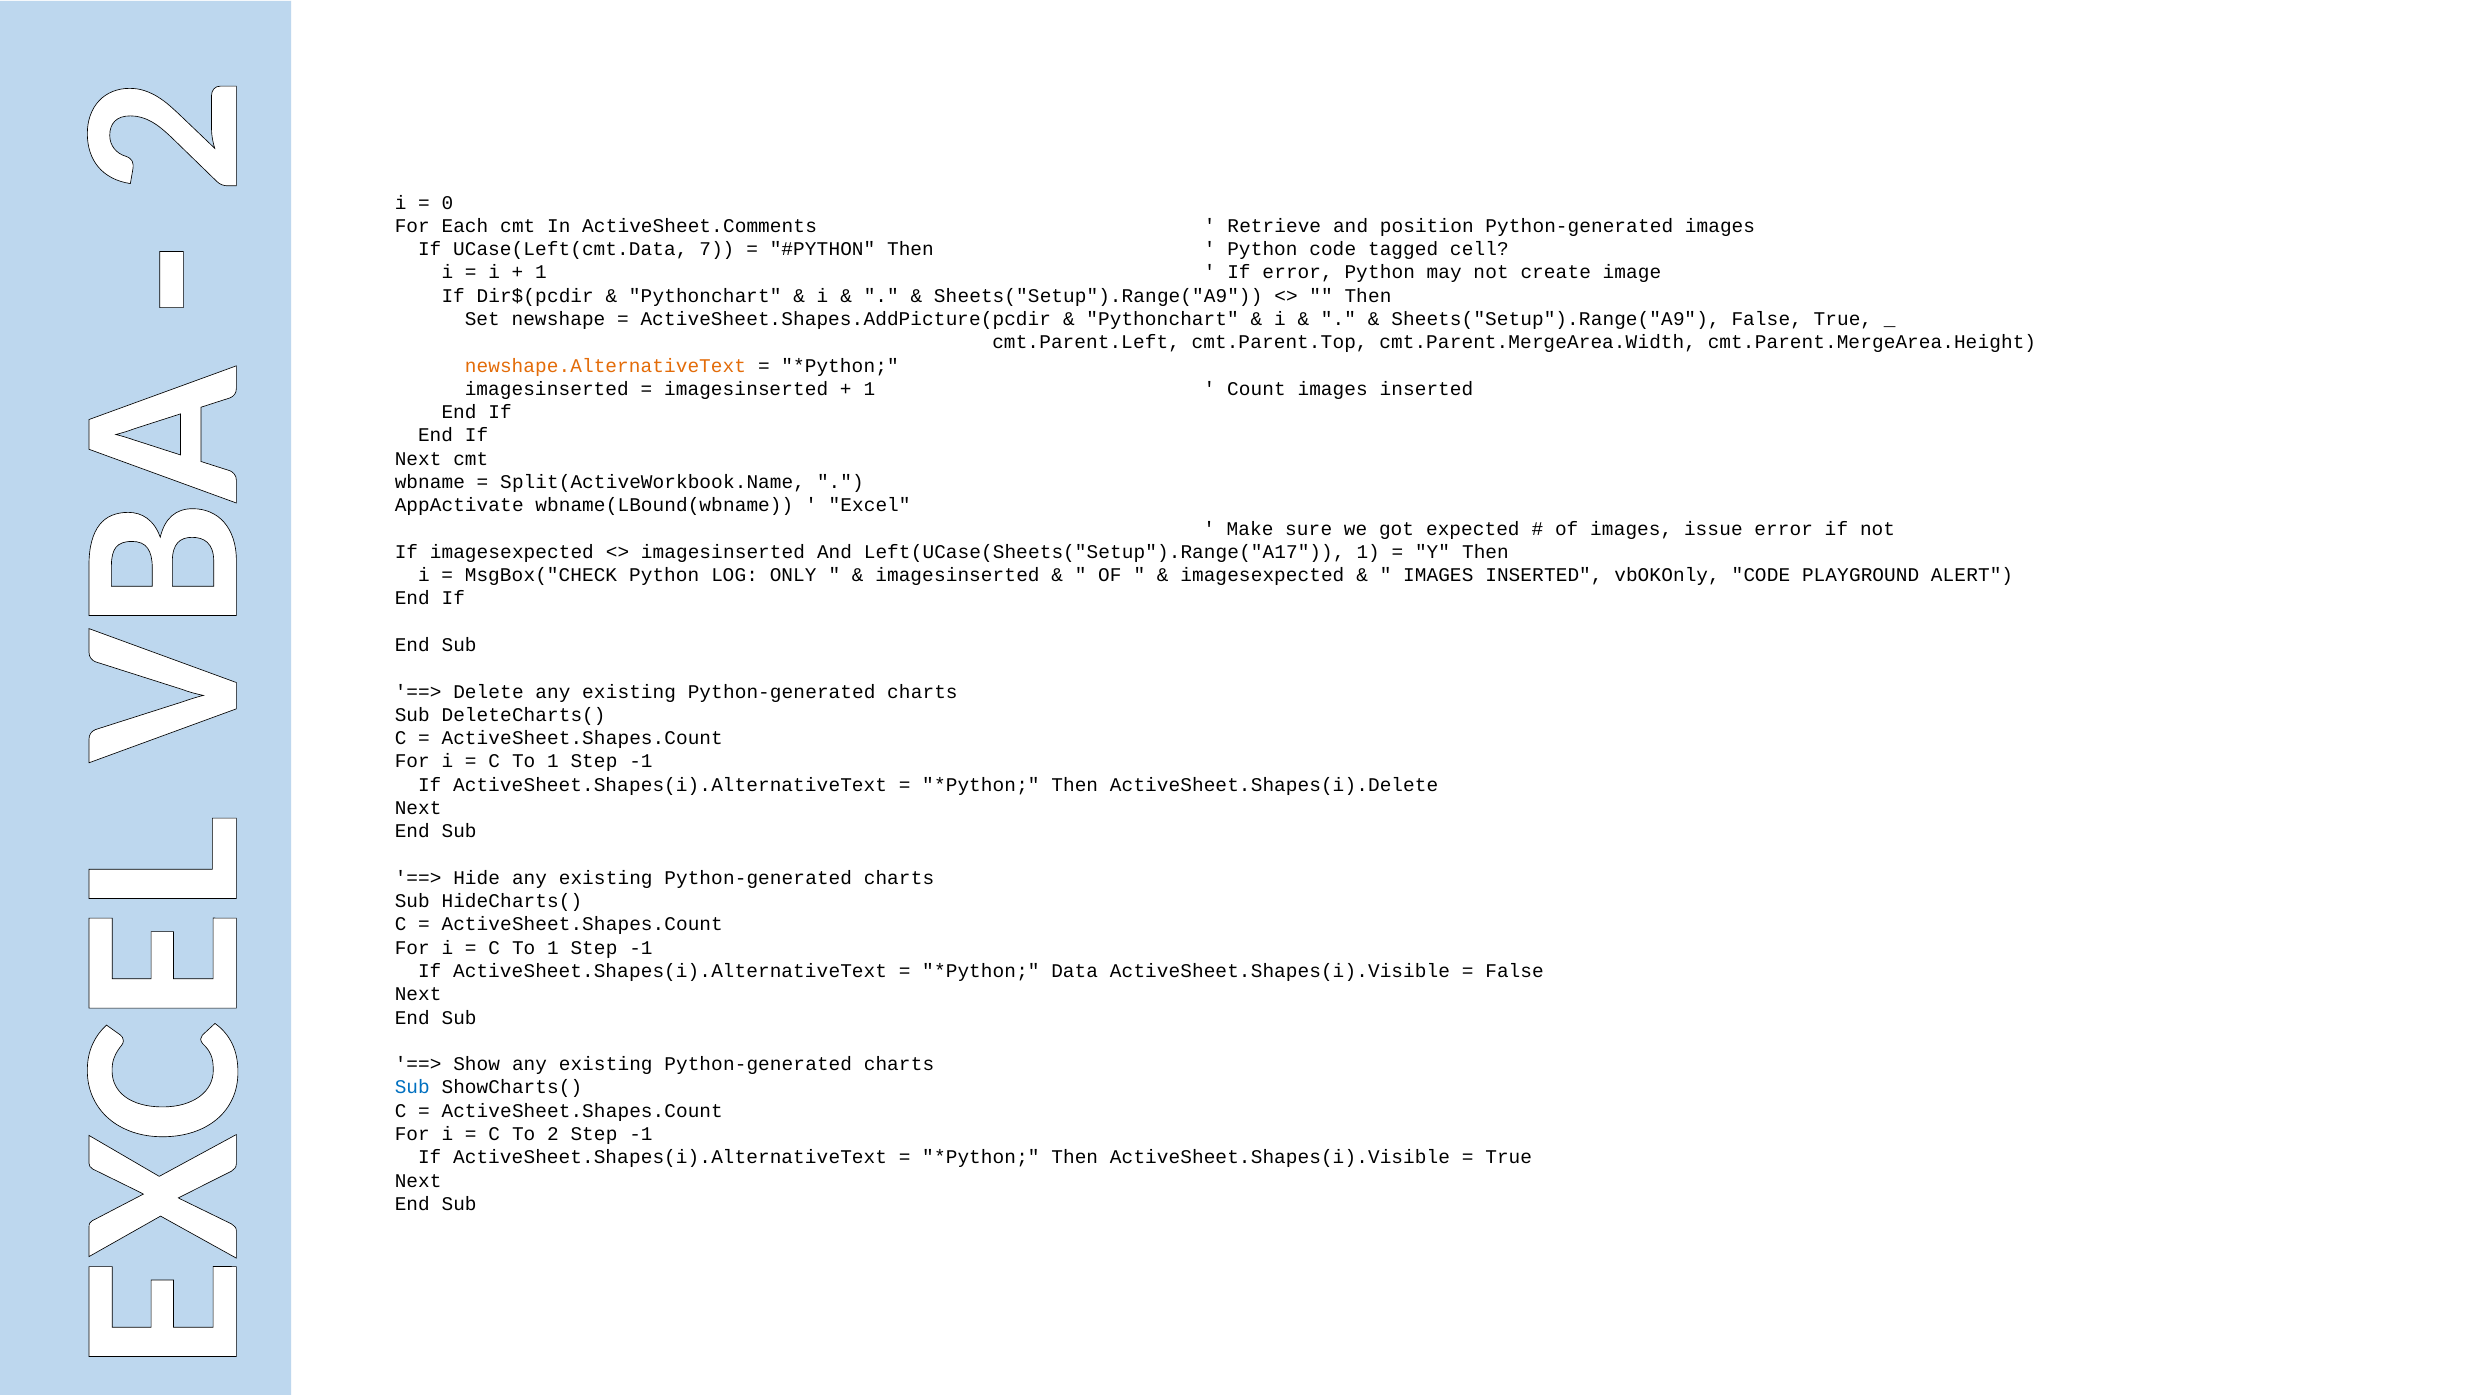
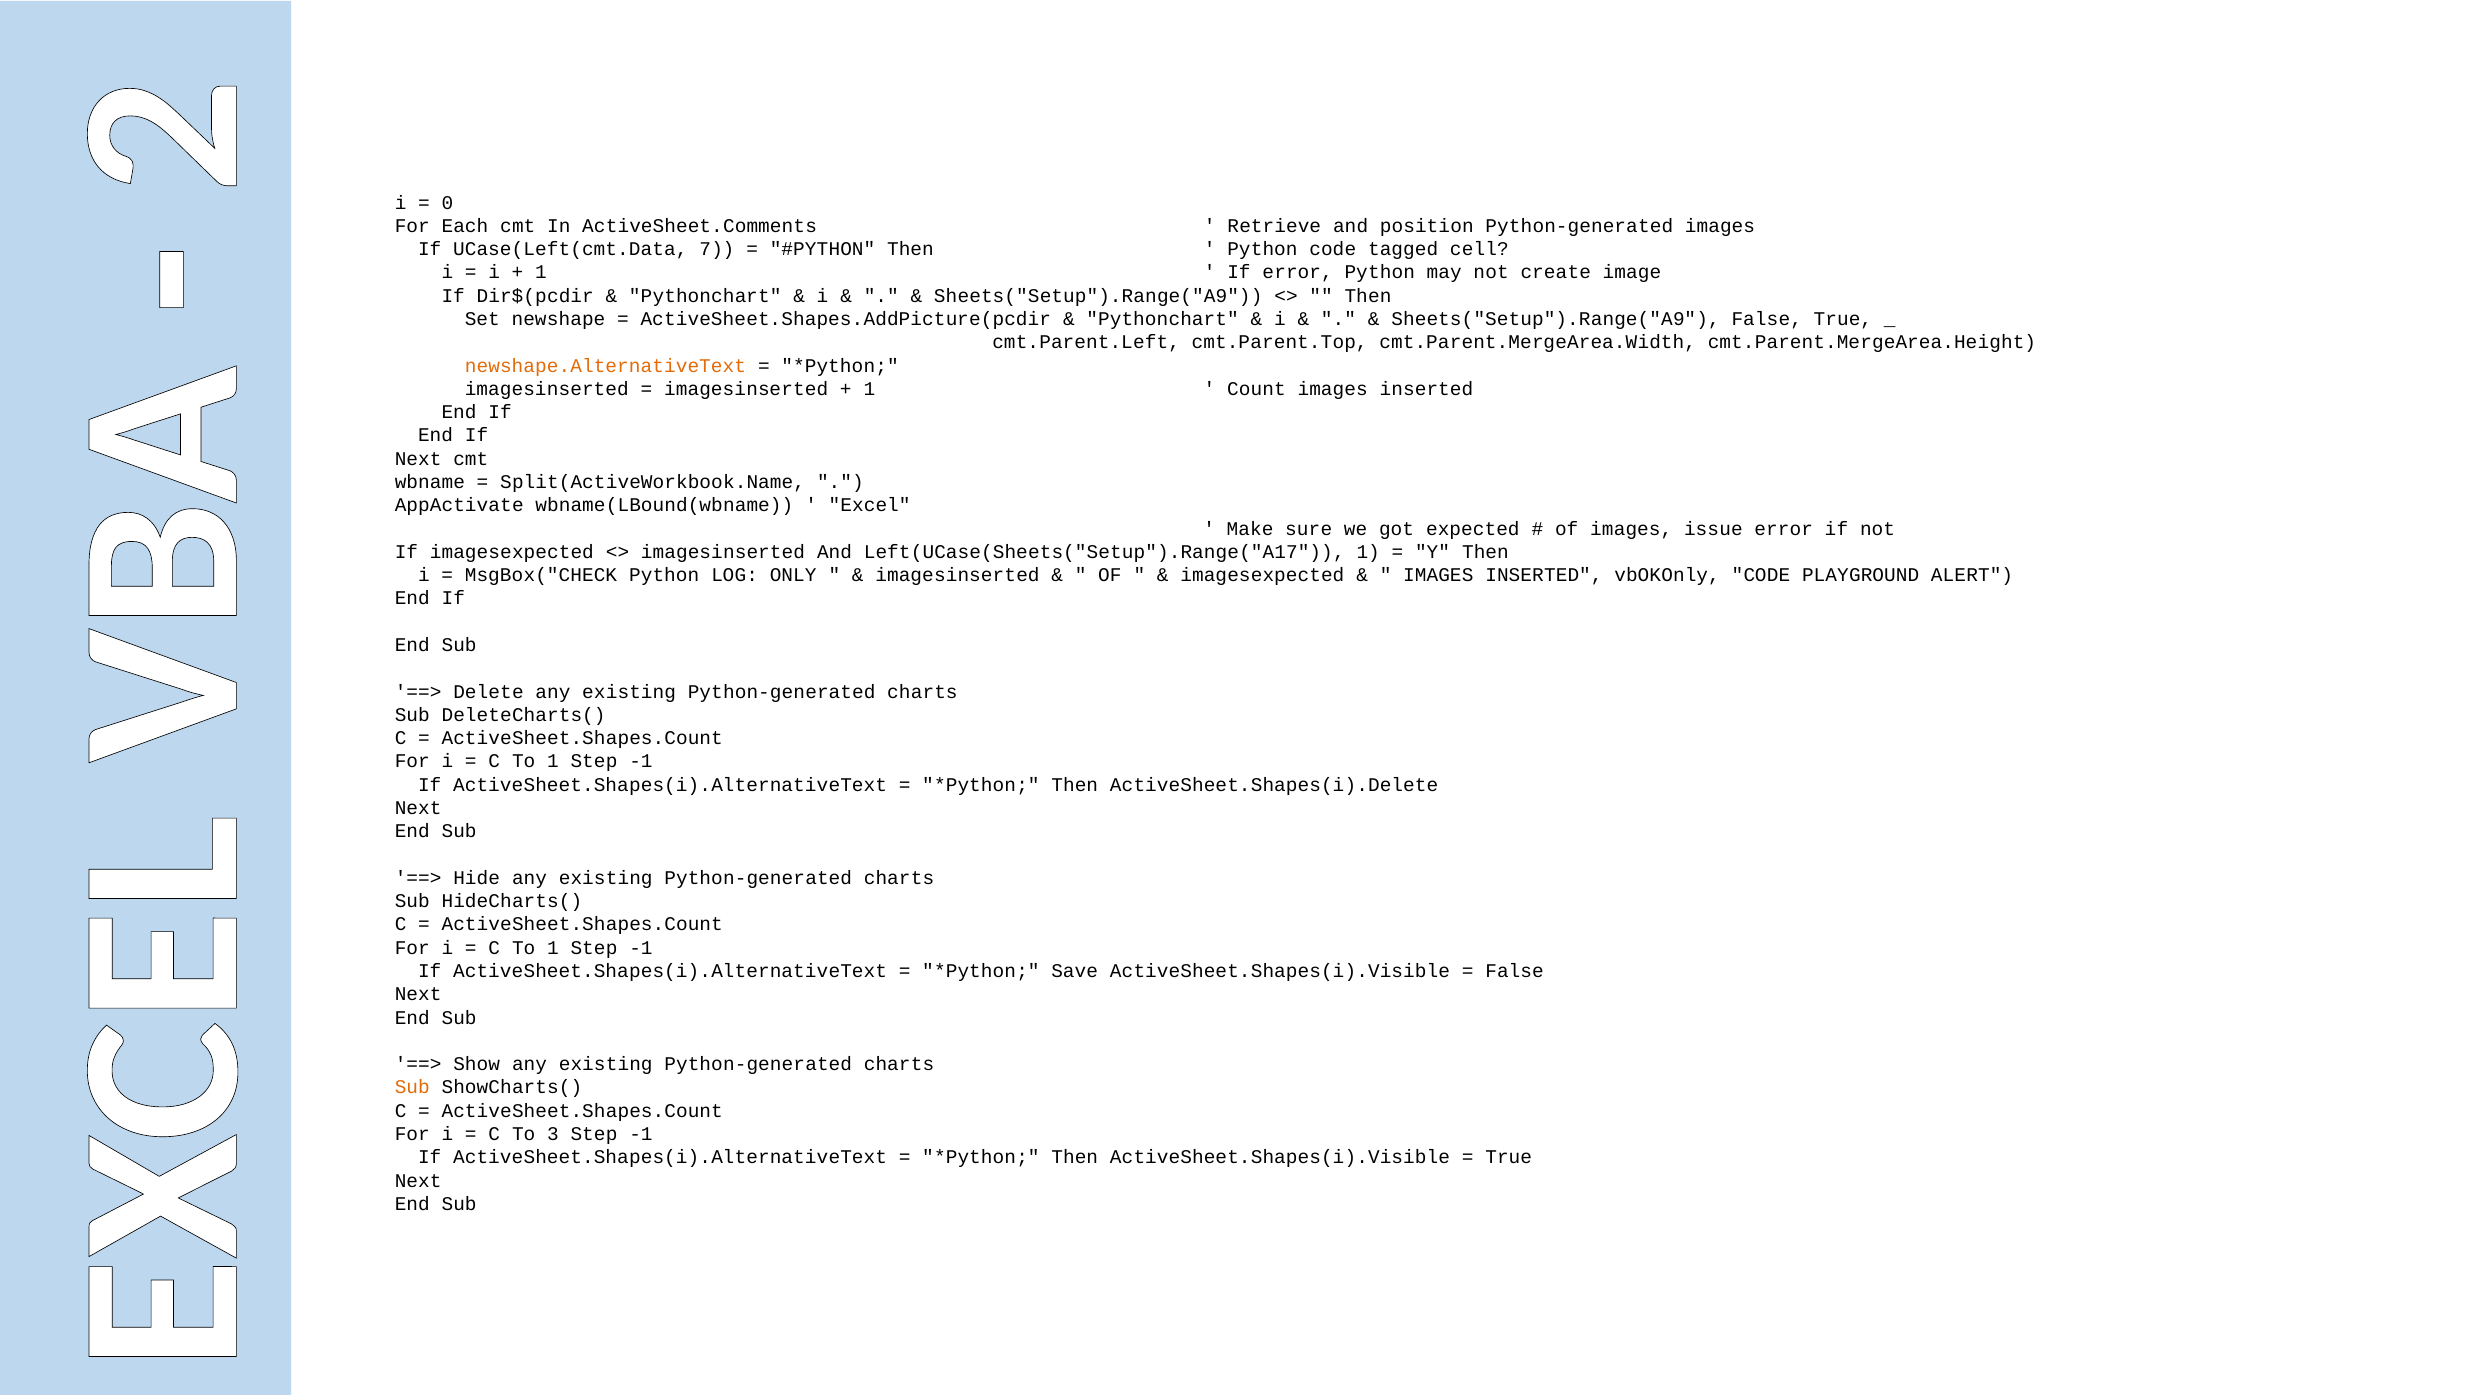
Data: Data -> Save
Sub at (412, 1088) colour: blue -> orange
To 2: 2 -> 3
